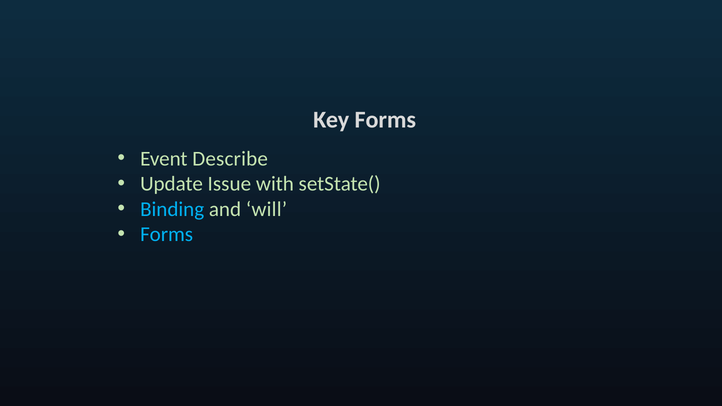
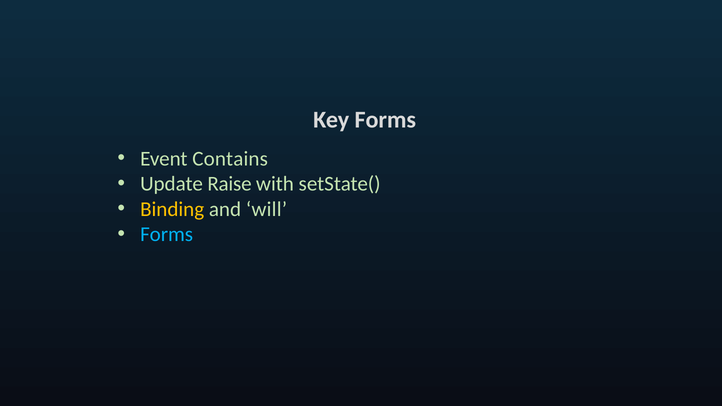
Describe: Describe -> Contains
Issue: Issue -> Raise
Binding colour: light blue -> yellow
